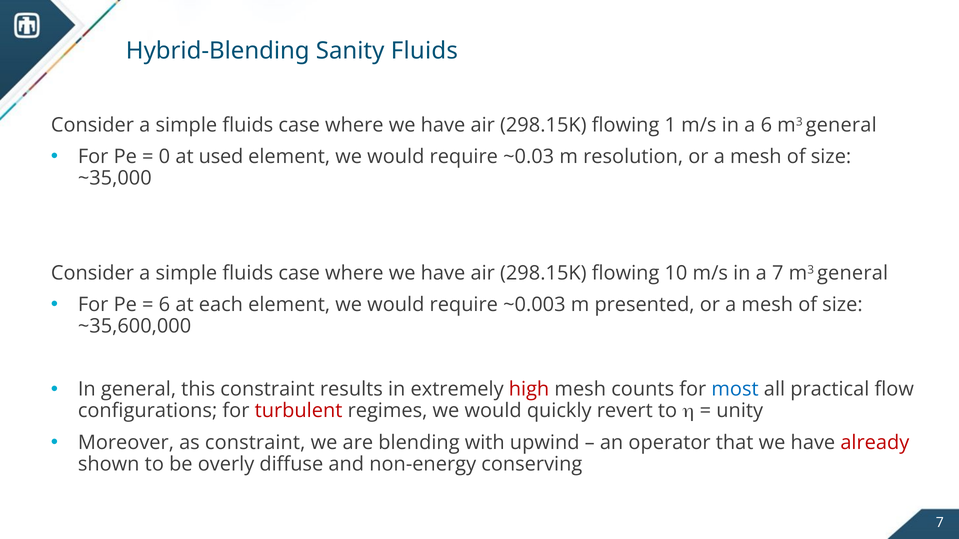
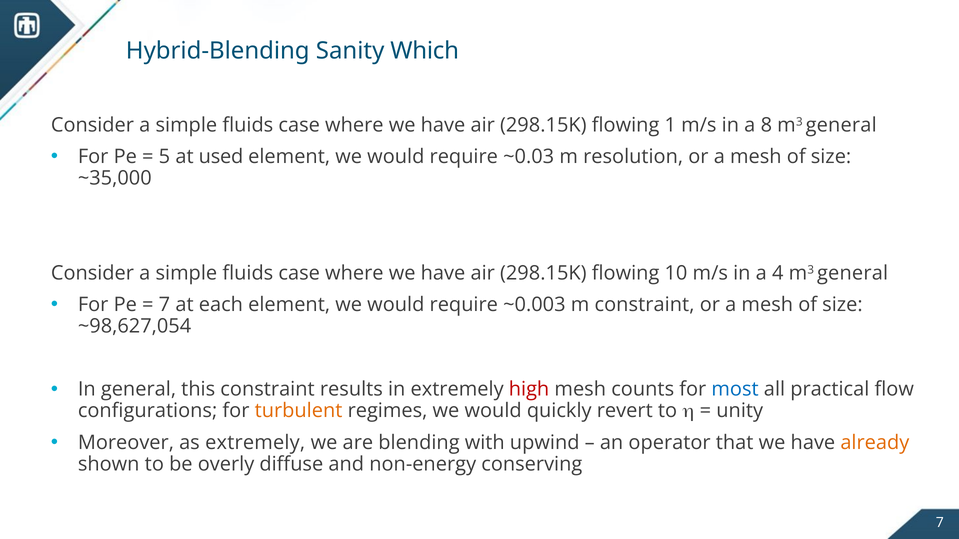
Sanity Fluids: Fluids -> Which
a 6: 6 -> 8
0: 0 -> 5
a 7: 7 -> 4
6 at (164, 305): 6 -> 7
m presented: presented -> constraint
~35,600,000: ~35,600,000 -> ~98,627,054
turbulent colour: red -> orange
as constraint: constraint -> extremely
already colour: red -> orange
